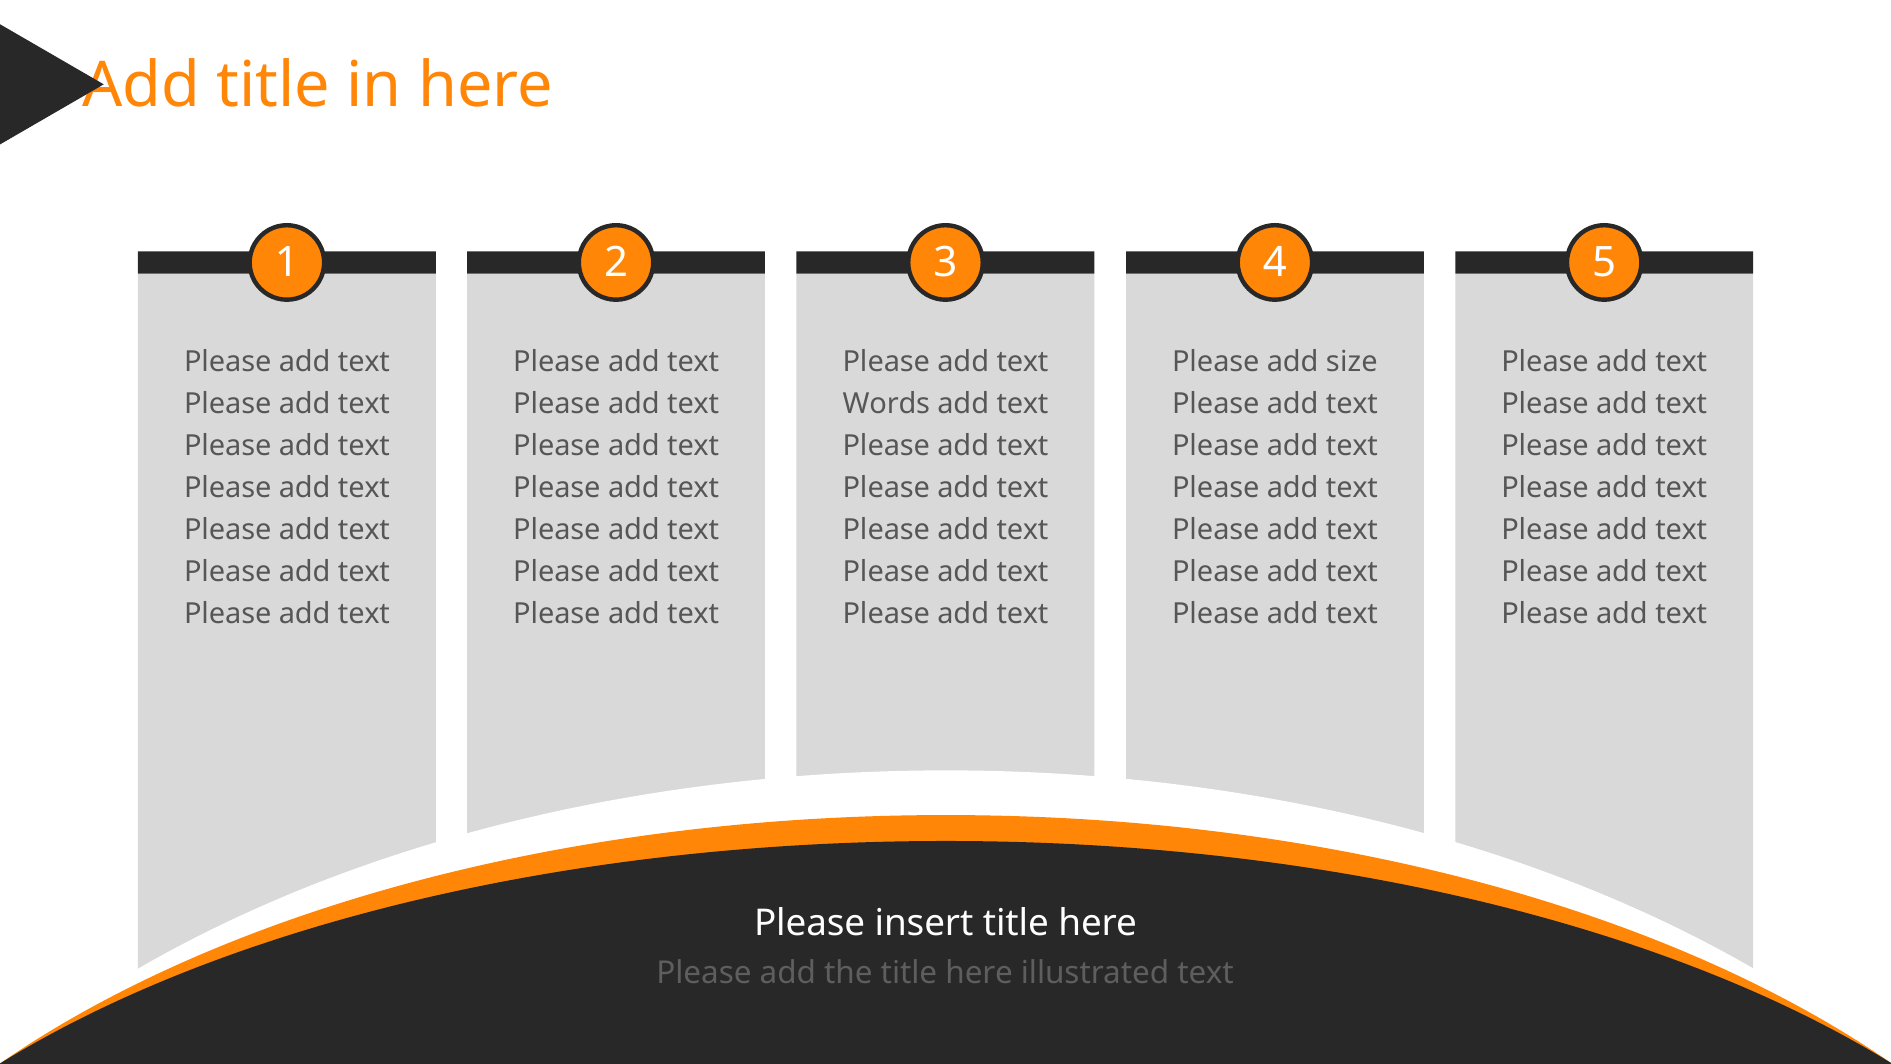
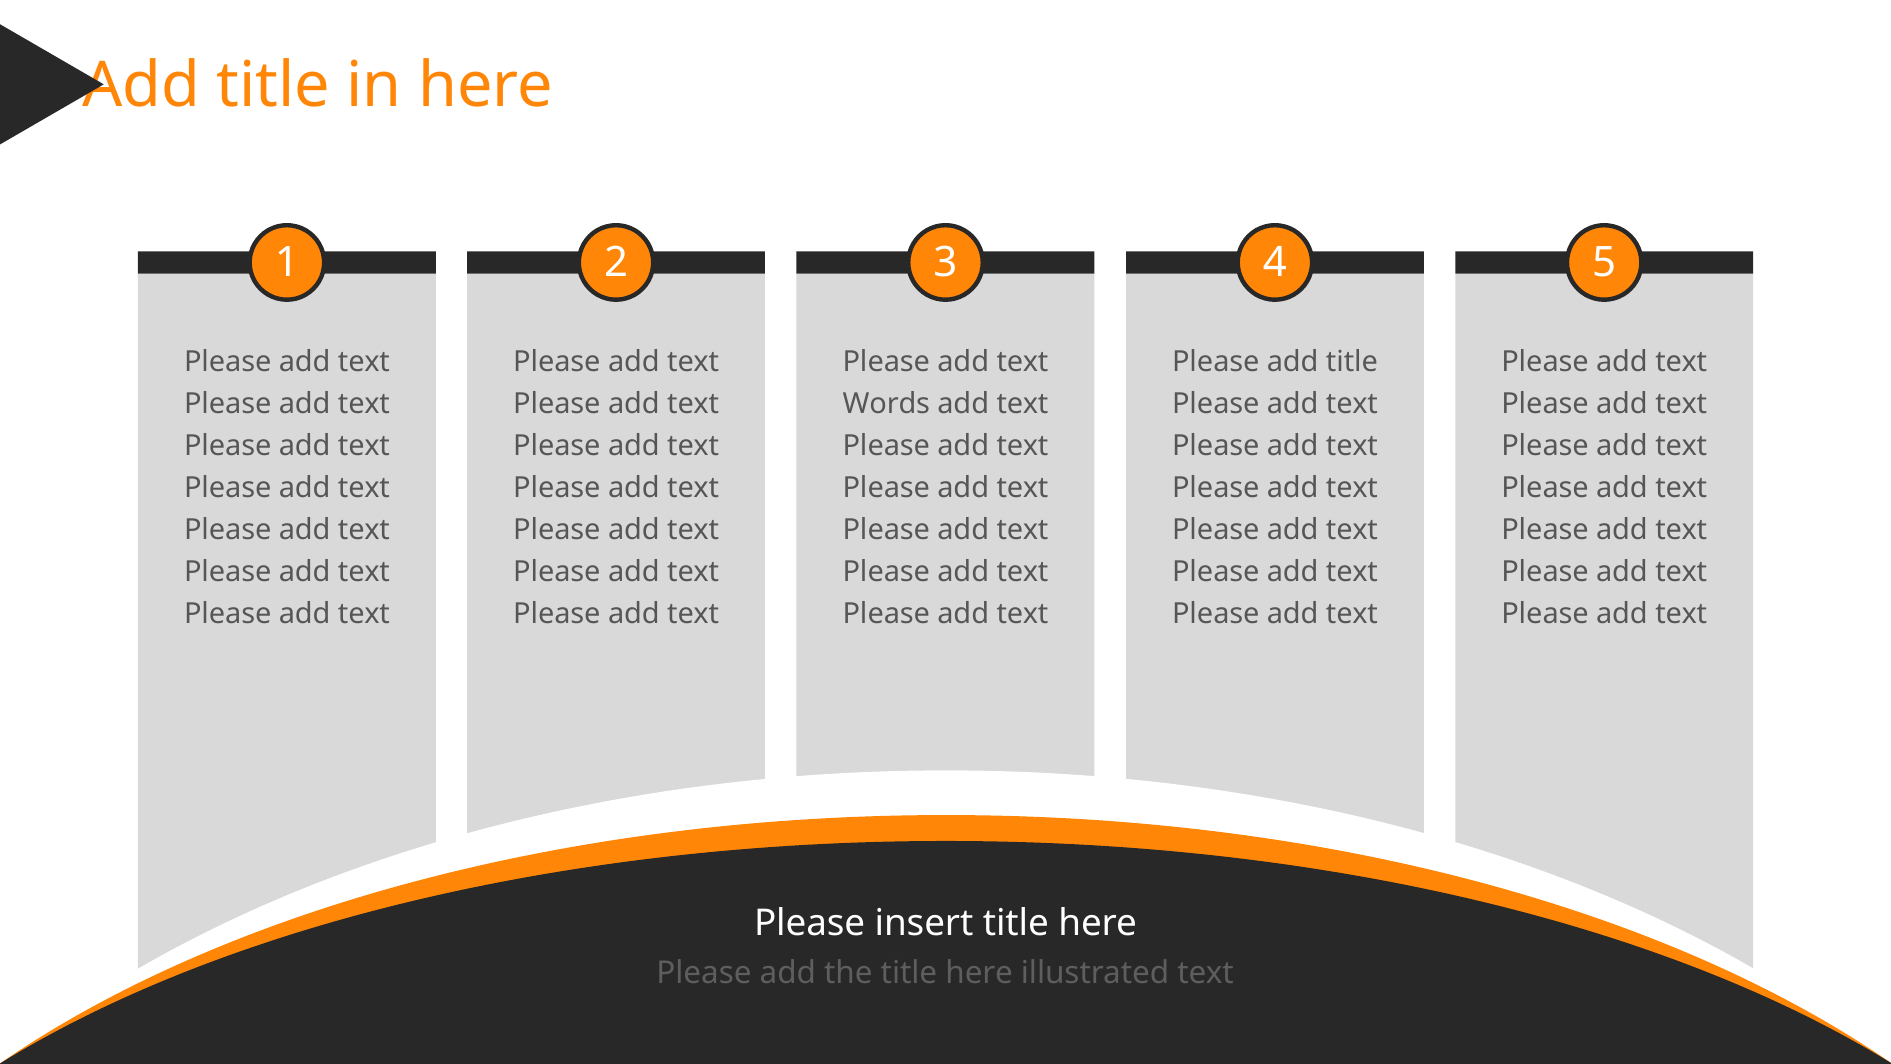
Please add size: size -> title
